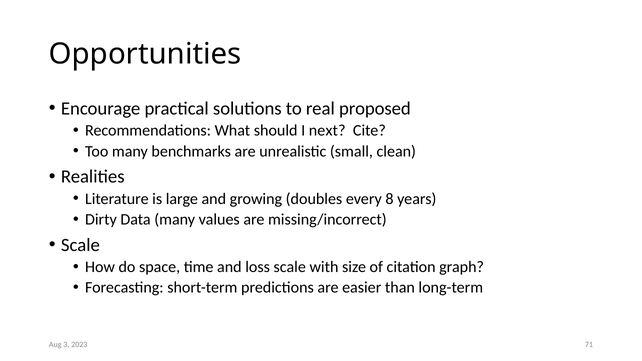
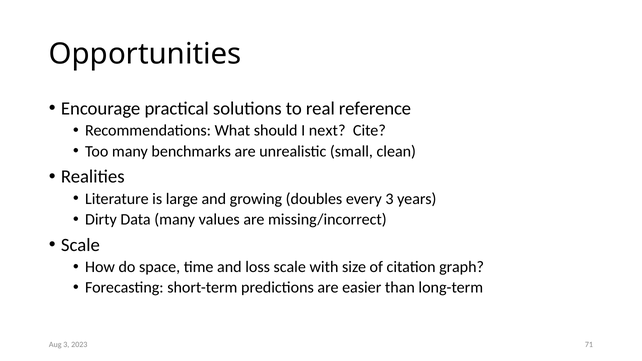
proposed: proposed -> reference
every 8: 8 -> 3
